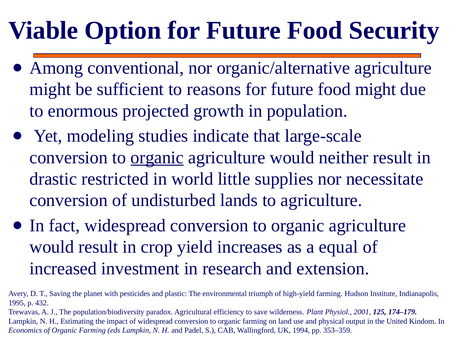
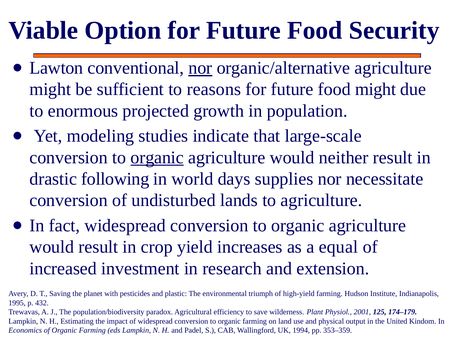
Among: Among -> Lawton
nor at (200, 68) underline: none -> present
restricted: restricted -> following
little: little -> days
